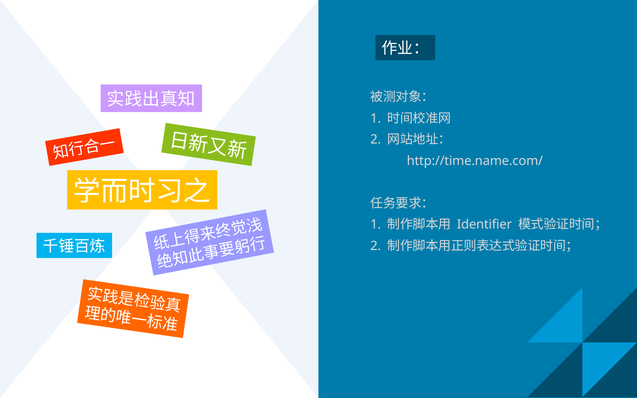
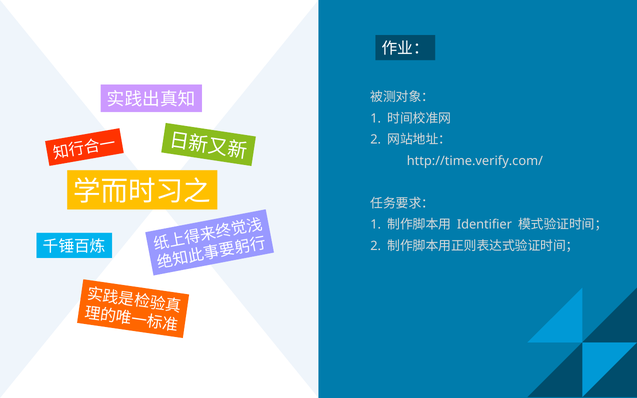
http://time.name.com/: http://time.name.com/ -> http://time.verify.com/
